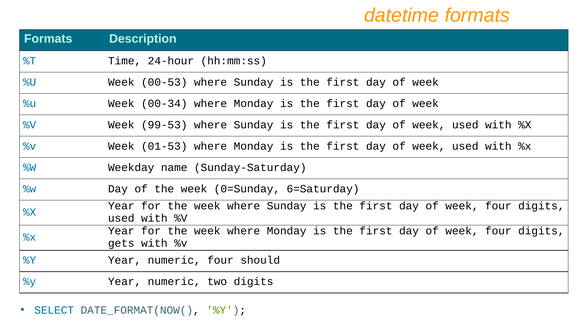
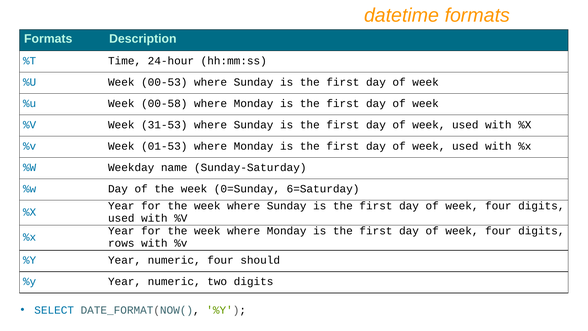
00-34: 00-34 -> 00-58
99-53: 99-53 -> 31-53
gets: gets -> rows
